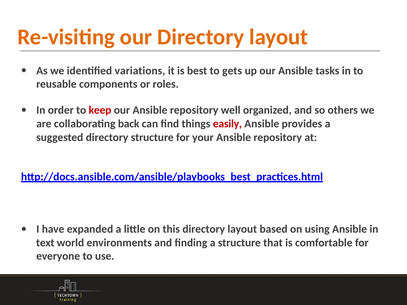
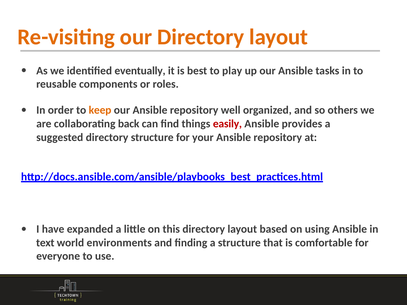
variations: variations -> eventually
gets: gets -> play
keep colour: red -> orange
